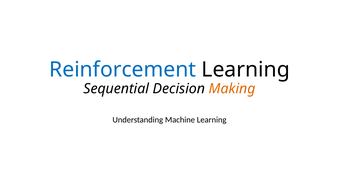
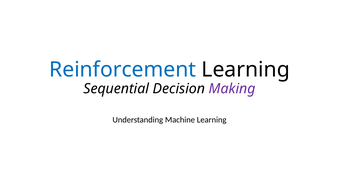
Making colour: orange -> purple
